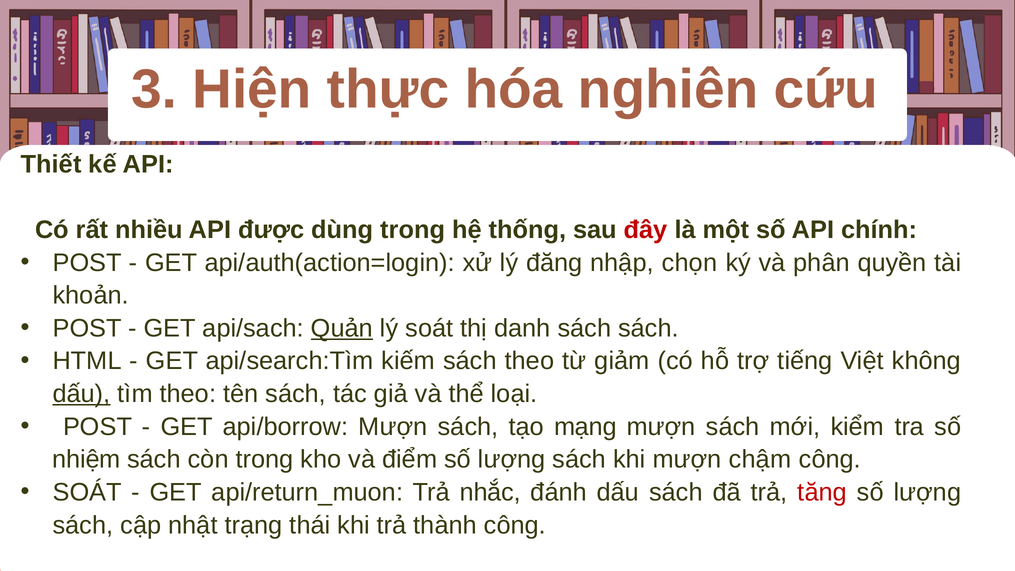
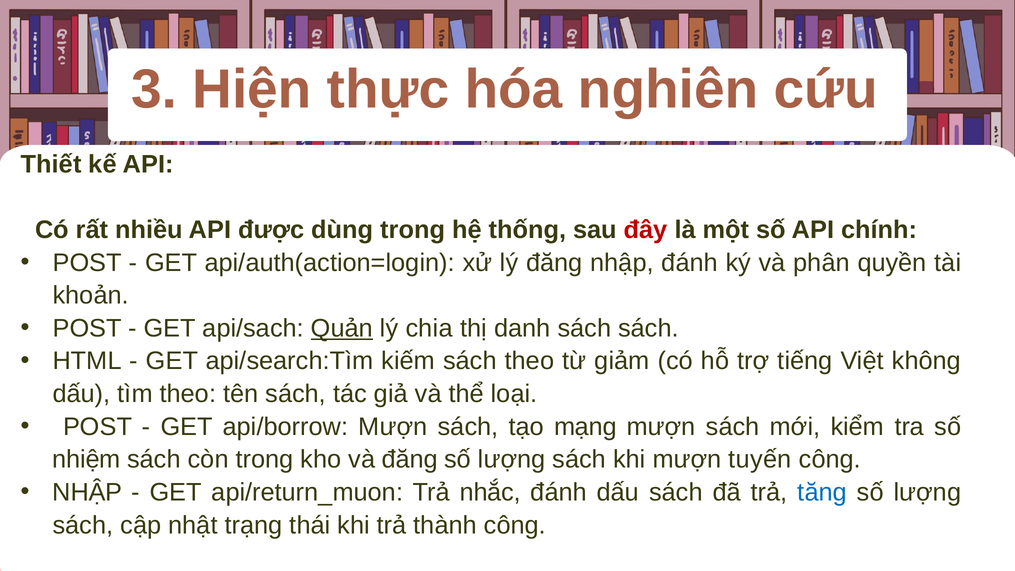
nhập chọn: chọn -> đánh
lý soát: soát -> chia
dấu at (82, 394) underline: present -> none
và điểm: điểm -> đăng
chậm: chậm -> tuyến
SOÁT at (87, 492): SOÁT -> NHẬP
tăng colour: red -> blue
